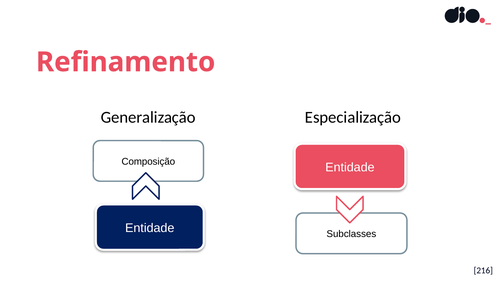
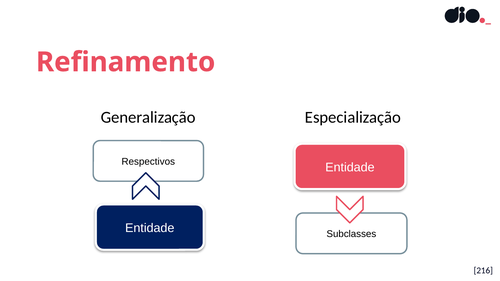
Composição: Composição -> Respectivos
